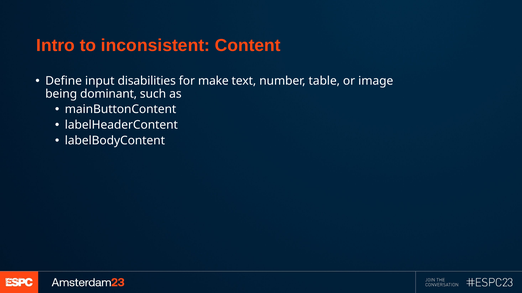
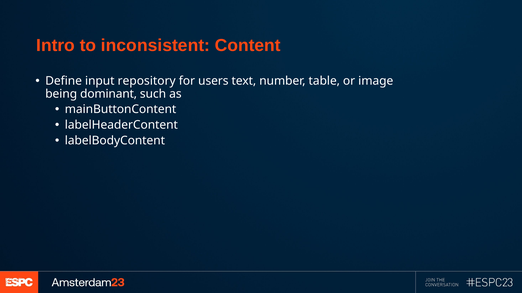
disabilities: disabilities -> repository
make: make -> users
